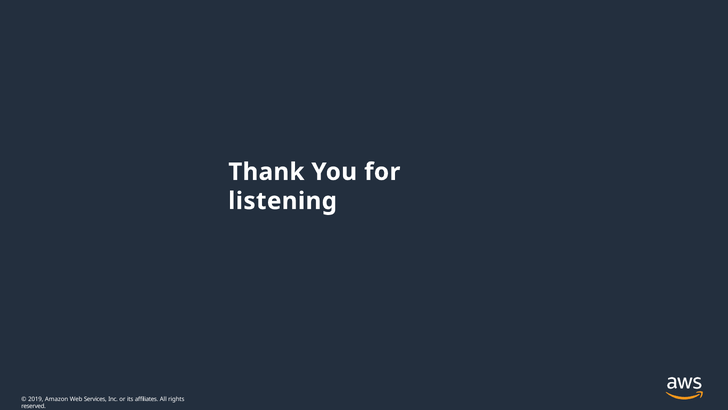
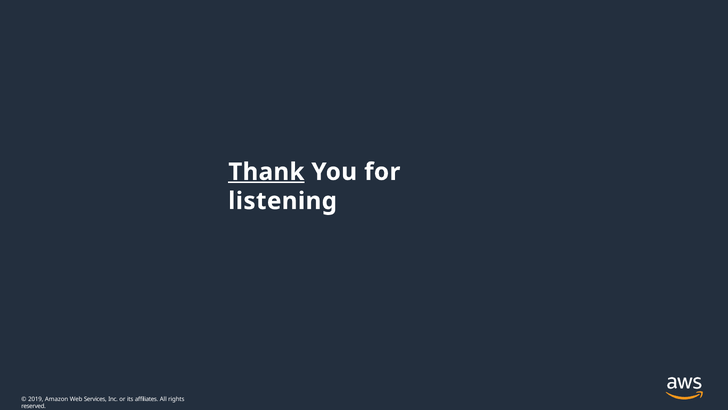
Thank underline: none -> present
